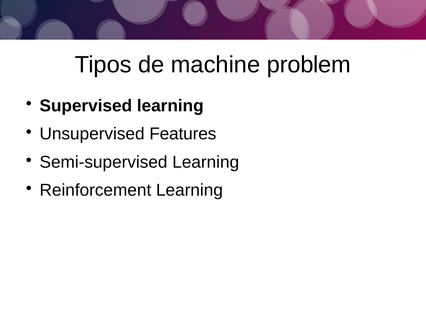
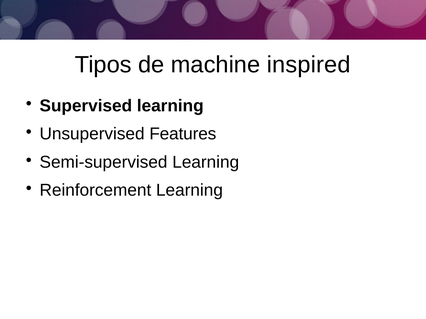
problem: problem -> inspired
